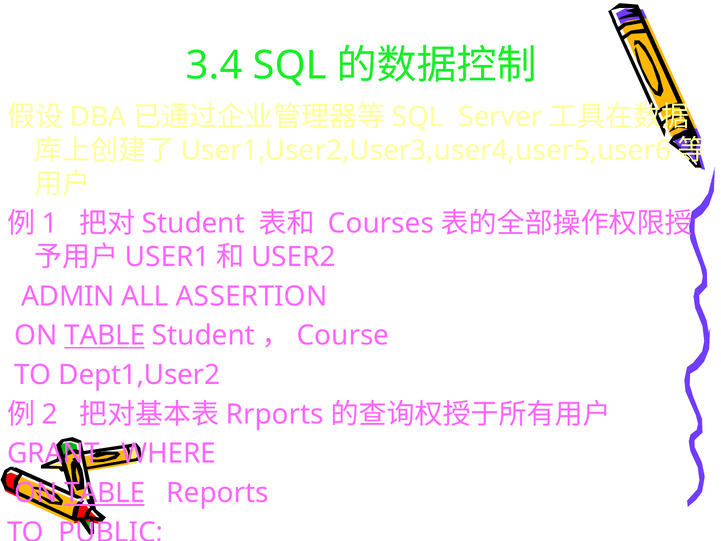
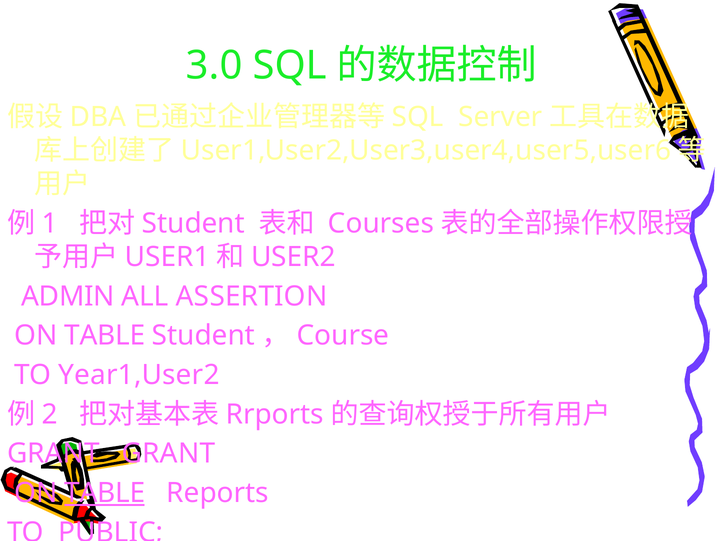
3.4: 3.4 -> 3.0
TABLE at (105, 336) underline: present -> none
Dept1,User2: Dept1,User2 -> Year1,User2
GRANT WHERE: WHERE -> GRANT
